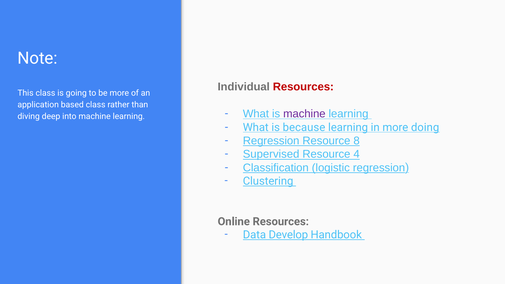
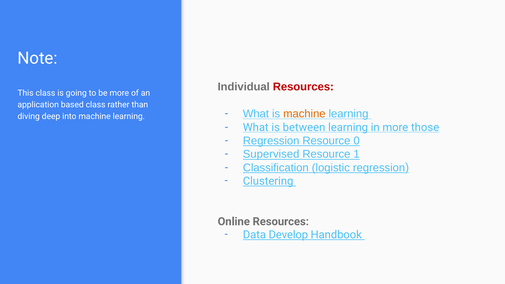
machine at (304, 114) colour: purple -> orange
because: because -> between
doing: doing -> those
8: 8 -> 0
4: 4 -> 1
